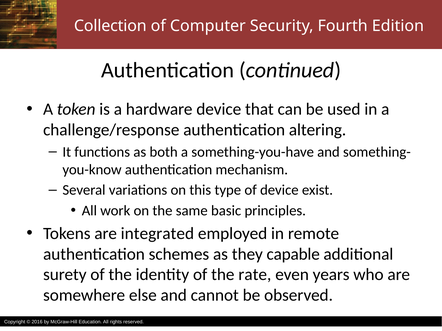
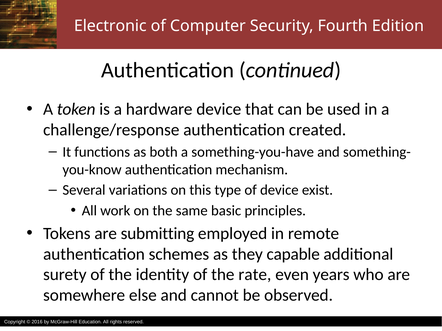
Collection: Collection -> Electronic
altering: altering -> created
integrated: integrated -> submitting
